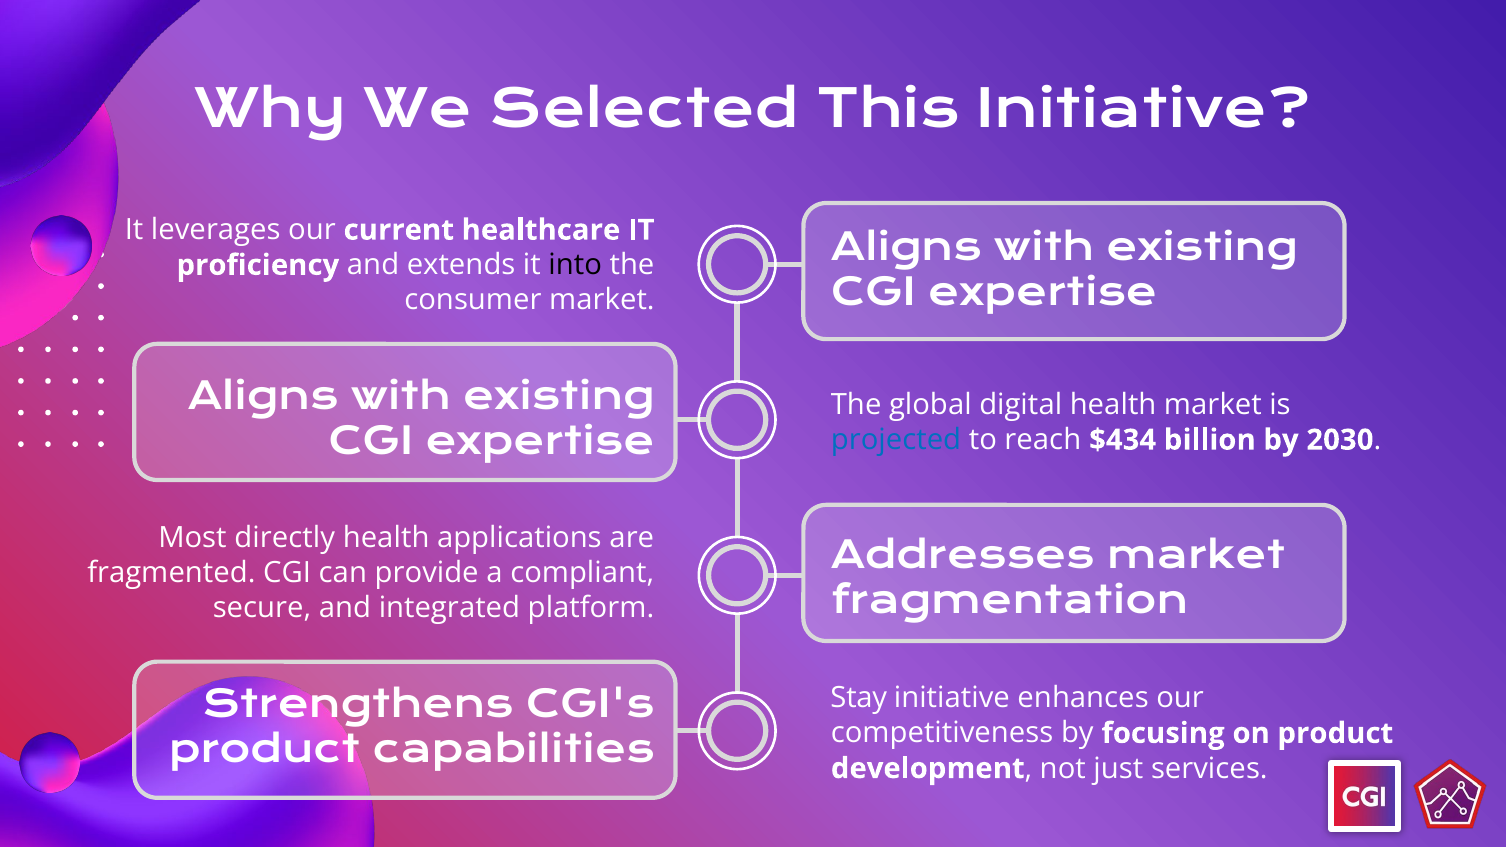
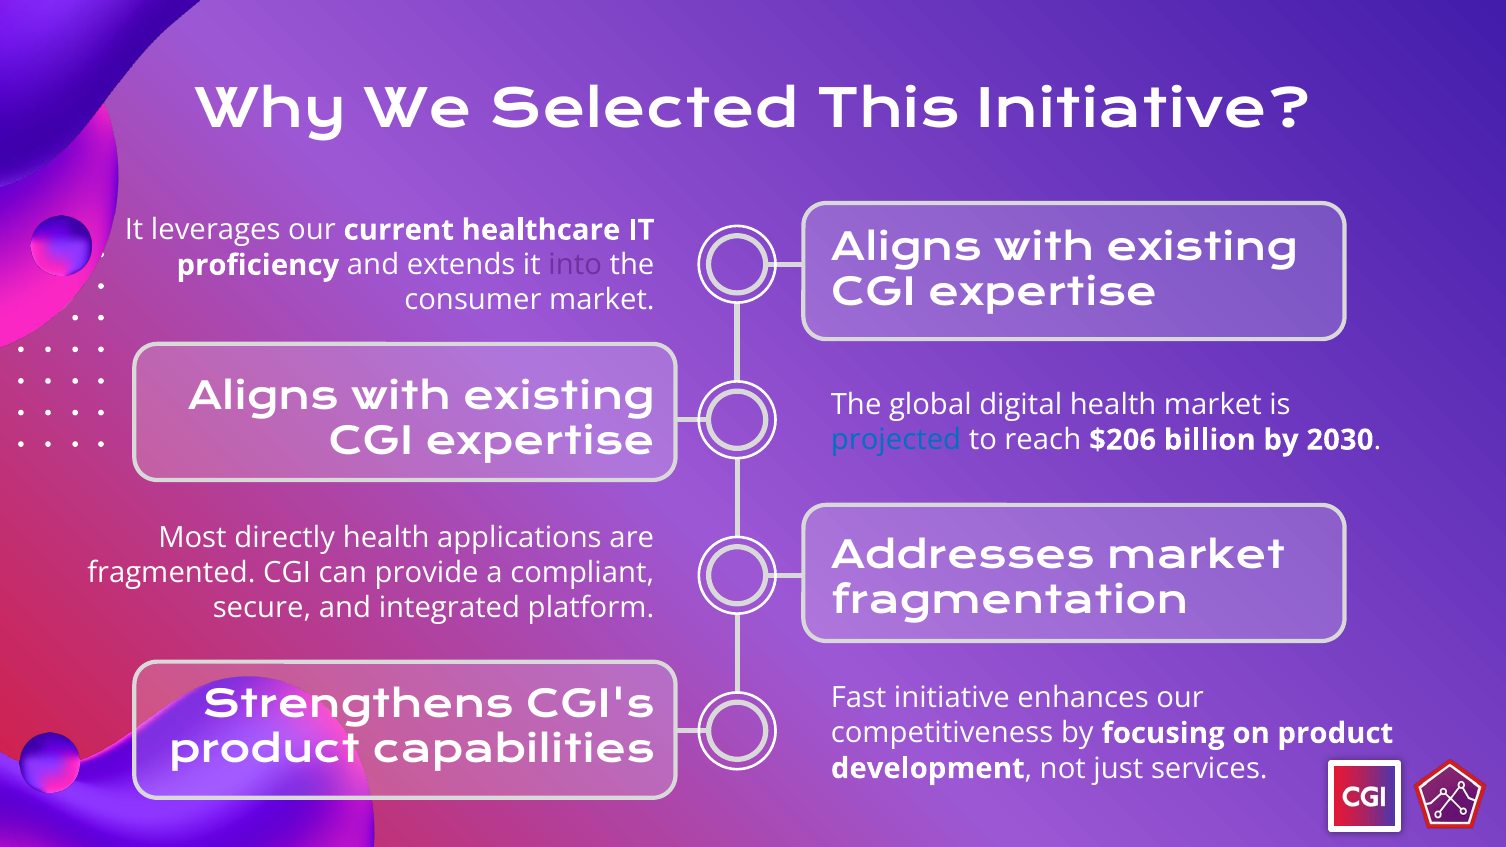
into colour: black -> purple
$434: $434 -> $206
Stay: Stay -> Fast
